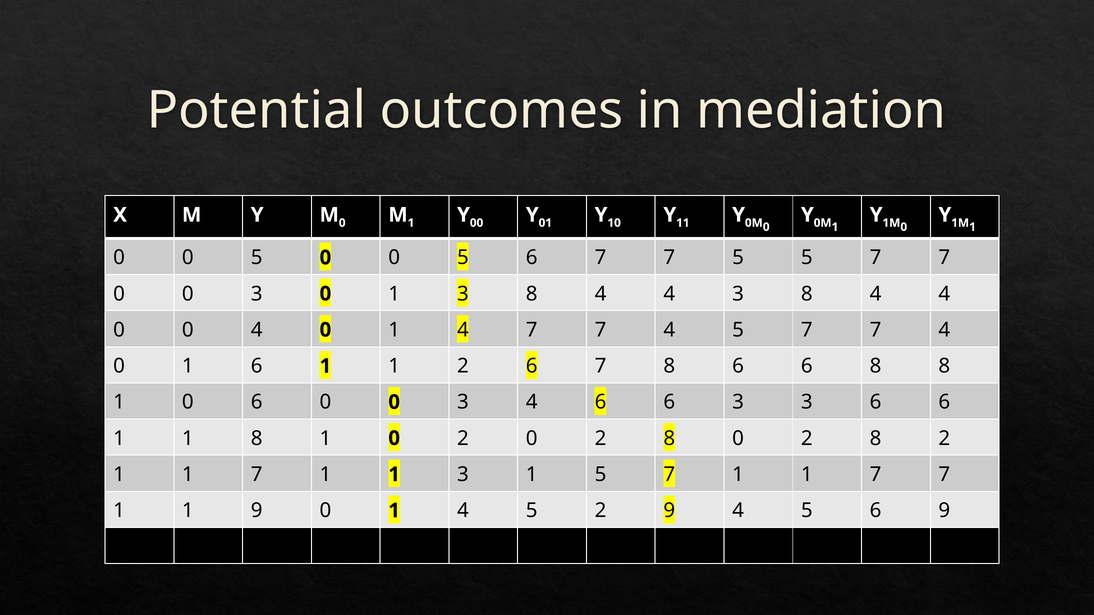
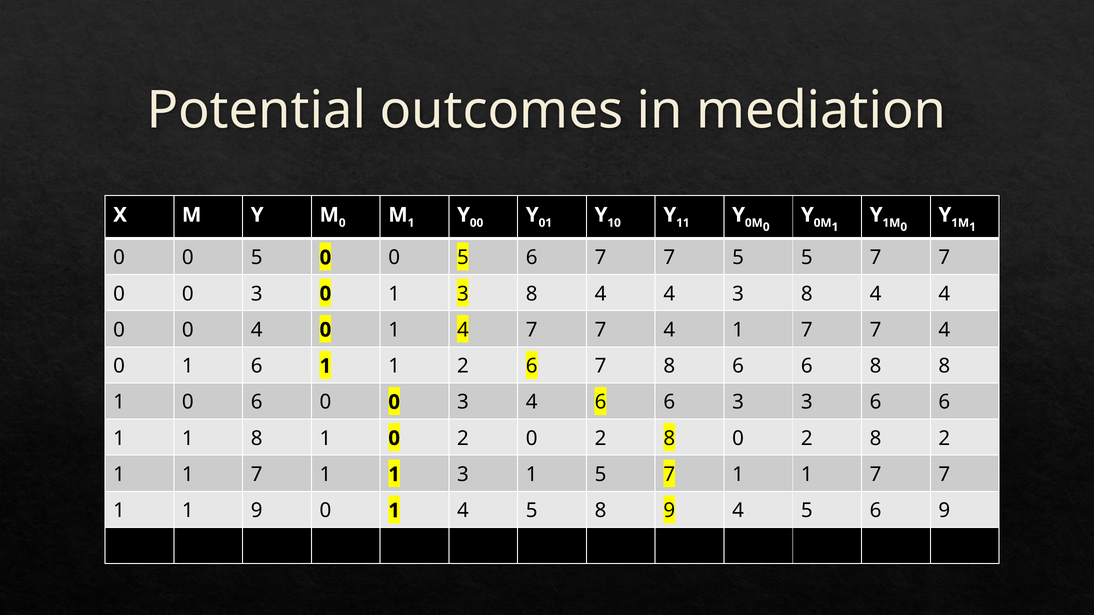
7 4 5: 5 -> 1
5 2: 2 -> 8
